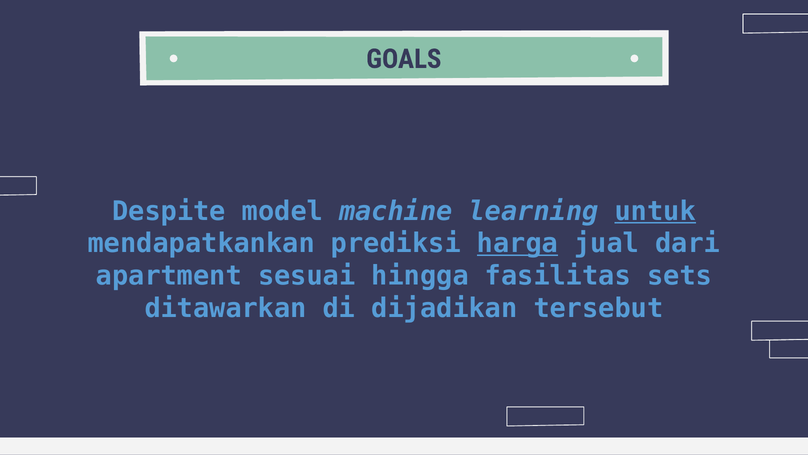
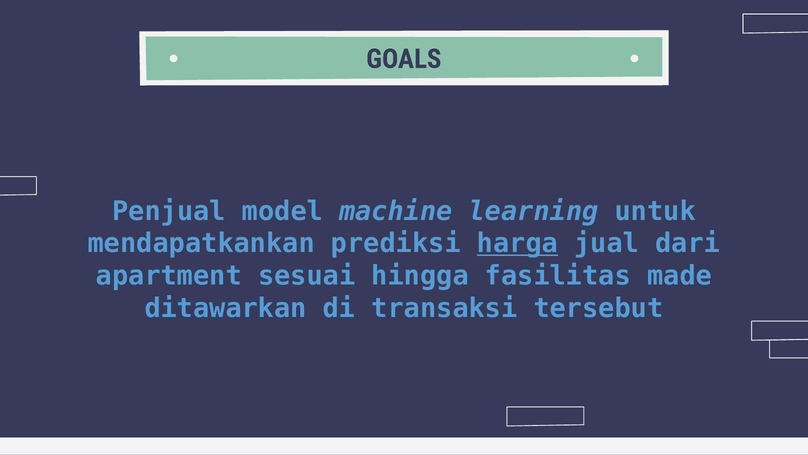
Despite: Despite -> Penjual
untuk underline: present -> none
sets: sets -> made
dijadikan: dijadikan -> transaksi
